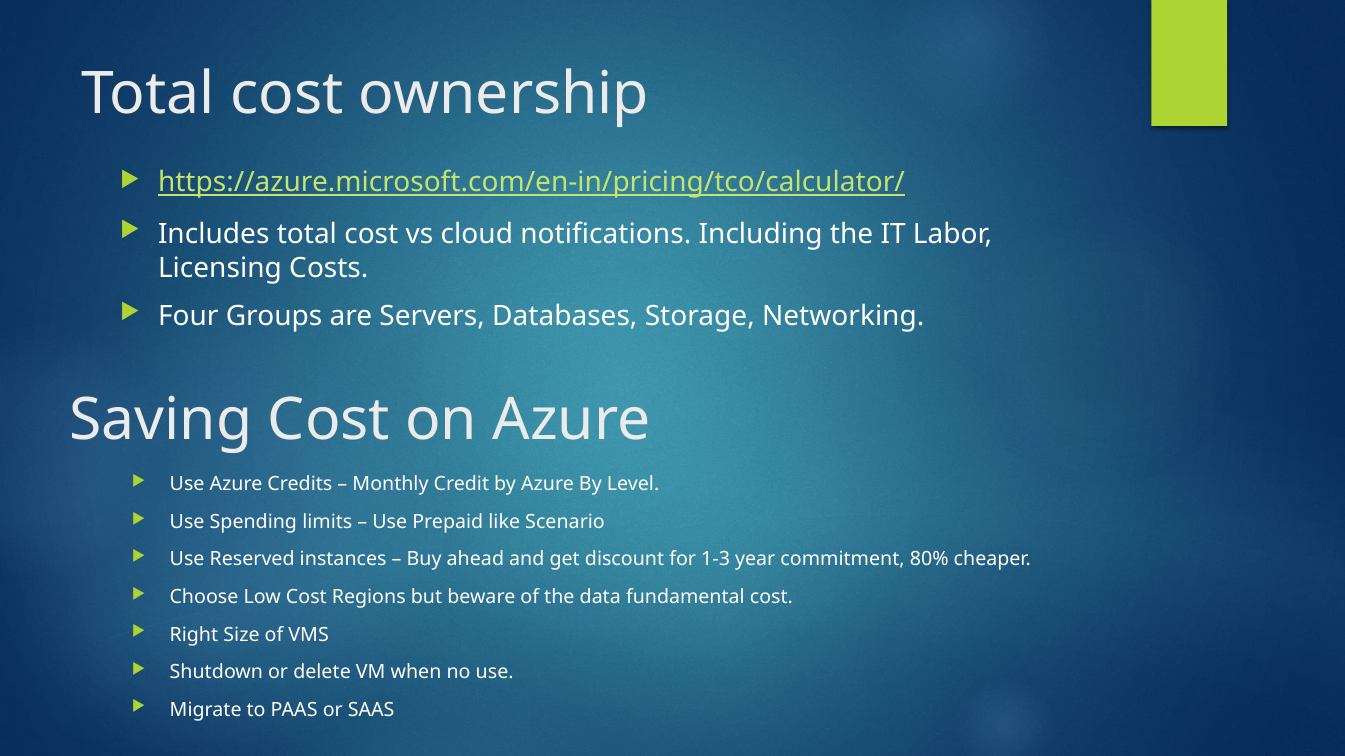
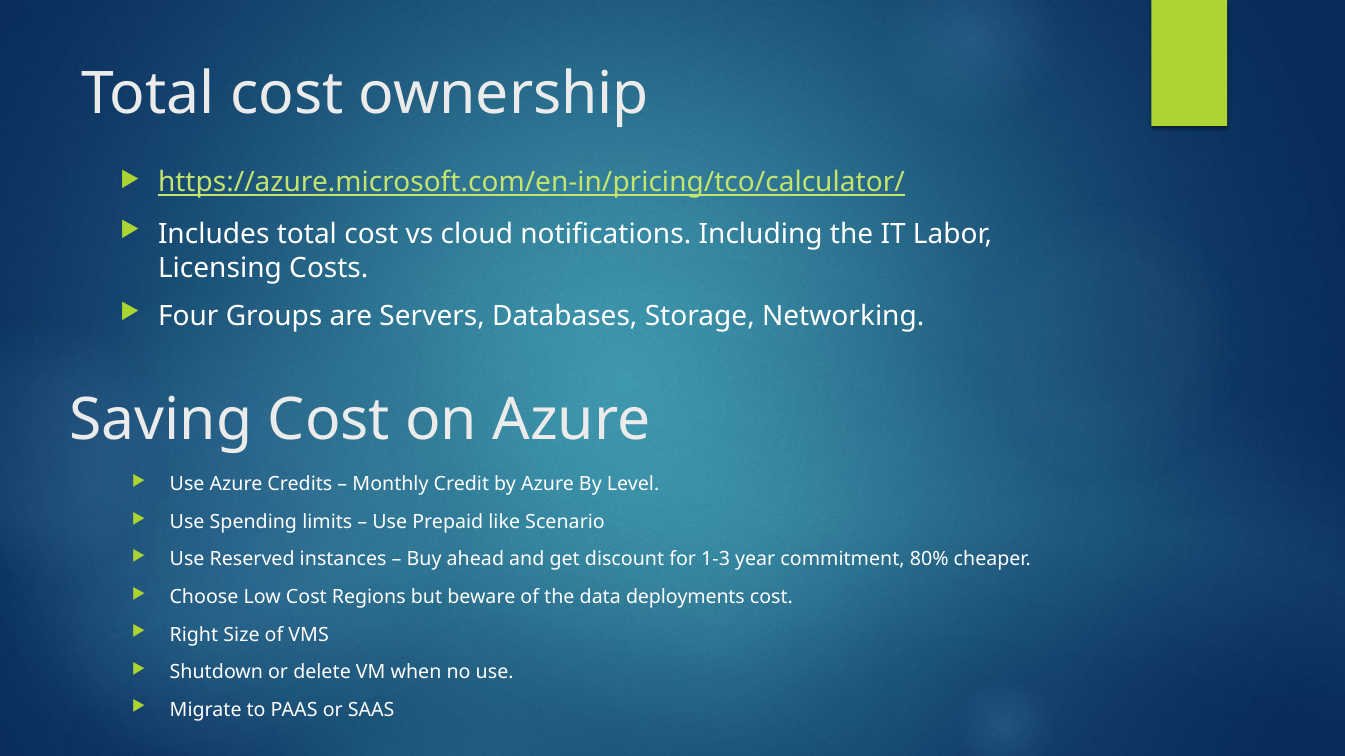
fundamental: fundamental -> deployments
